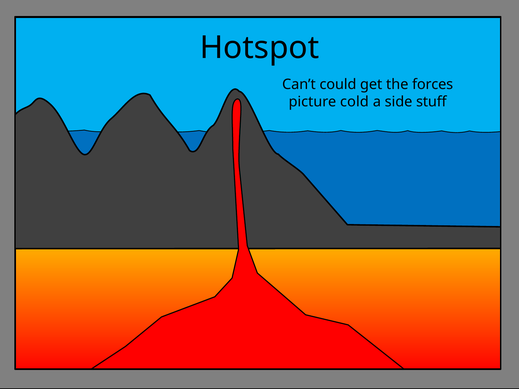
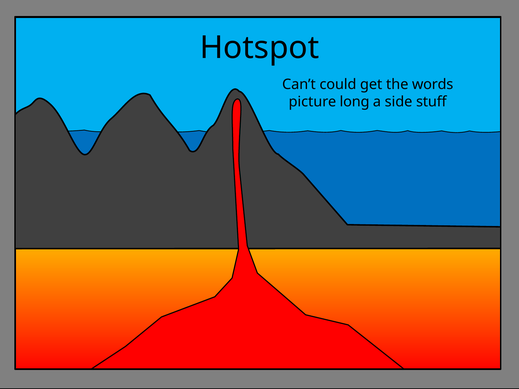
forces: forces -> words
cold: cold -> long
